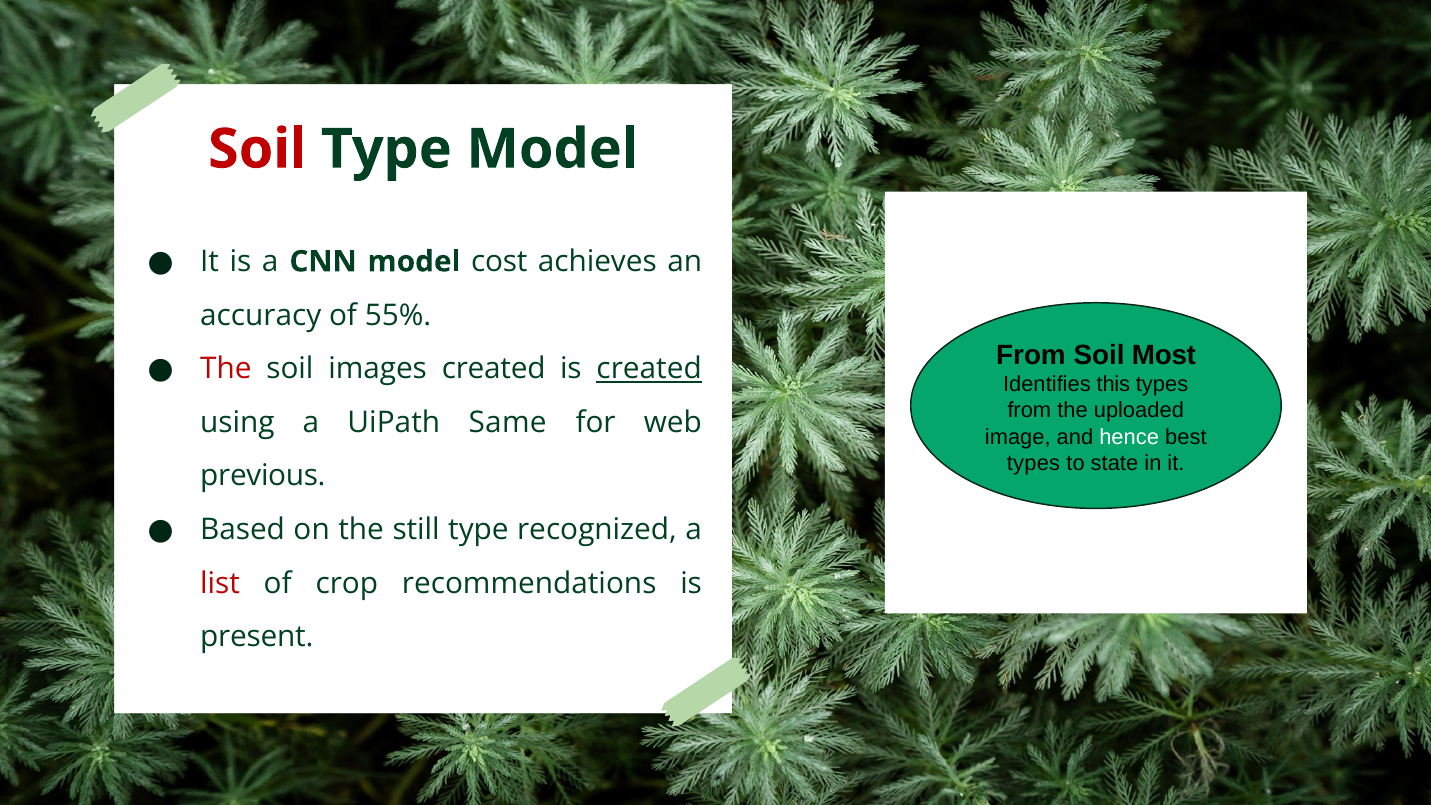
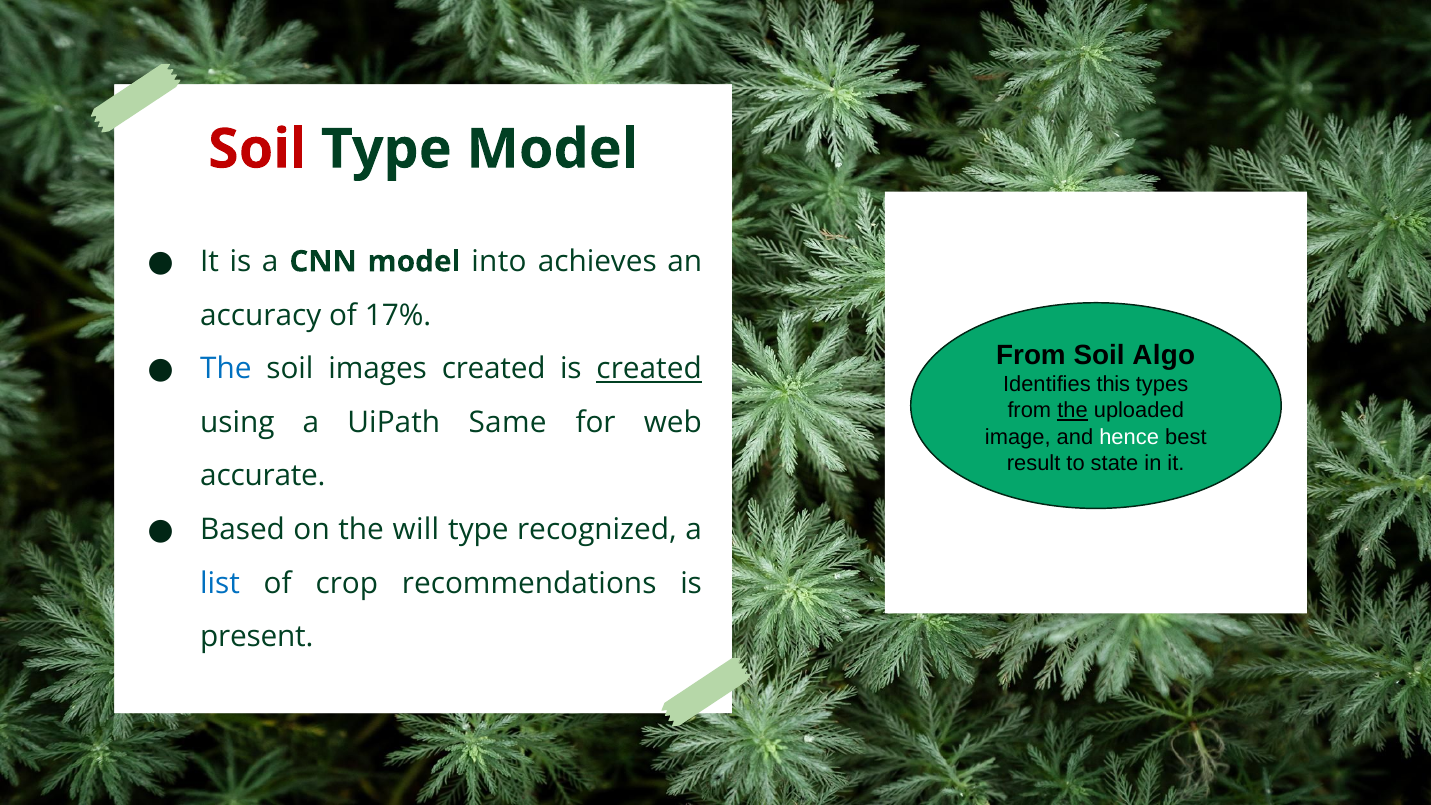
cost: cost -> into
55%: 55% -> 17%
Most: Most -> Algo
The at (226, 369) colour: red -> blue
the at (1073, 411) underline: none -> present
types at (1034, 463): types -> result
previous: previous -> accurate
still: still -> will
list colour: red -> blue
